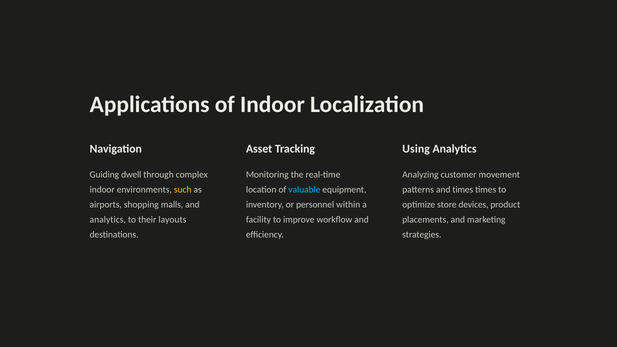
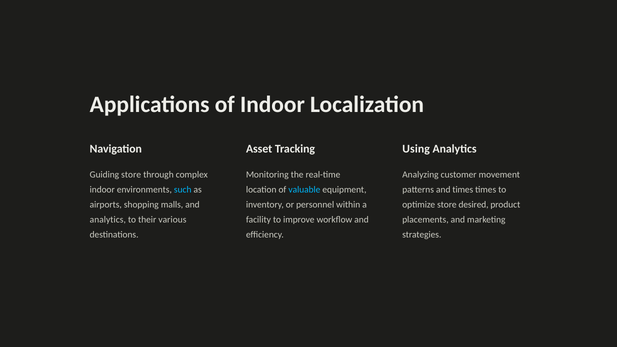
Guiding dwell: dwell -> store
such colour: yellow -> light blue
devices: devices -> desired
layouts: layouts -> various
